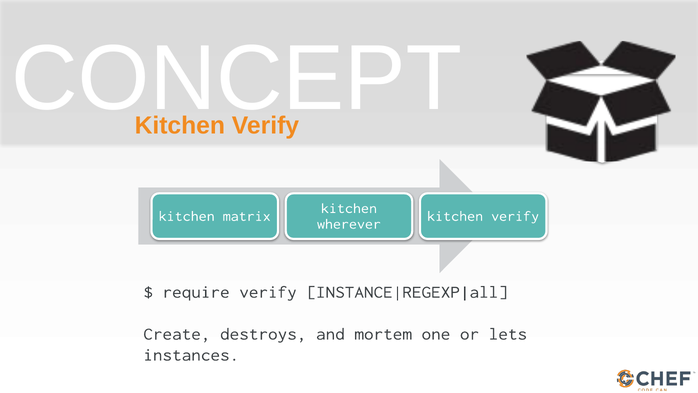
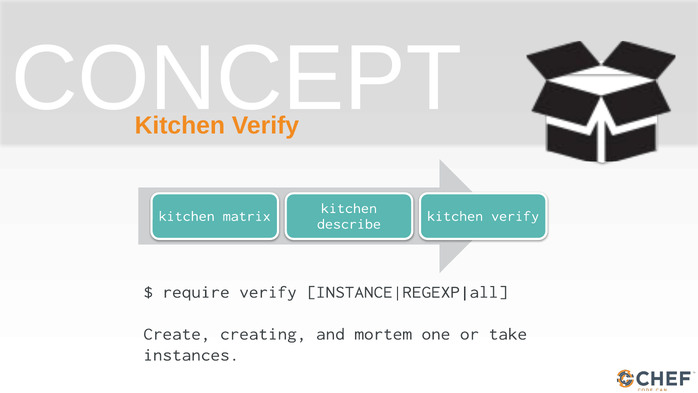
wherever: wherever -> describe
destroys: destroys -> creating
lets: lets -> take
